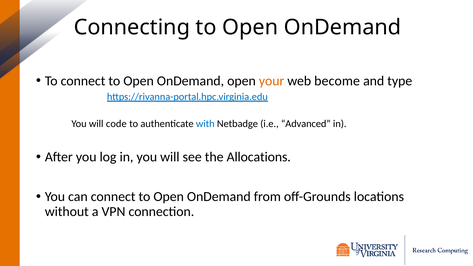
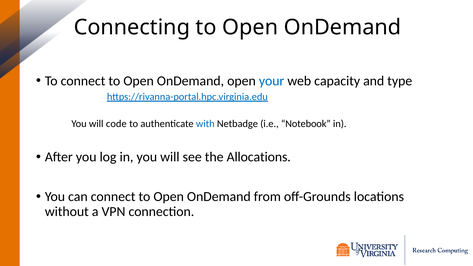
your colour: orange -> blue
become: become -> capacity
Advanced: Advanced -> Notebook
